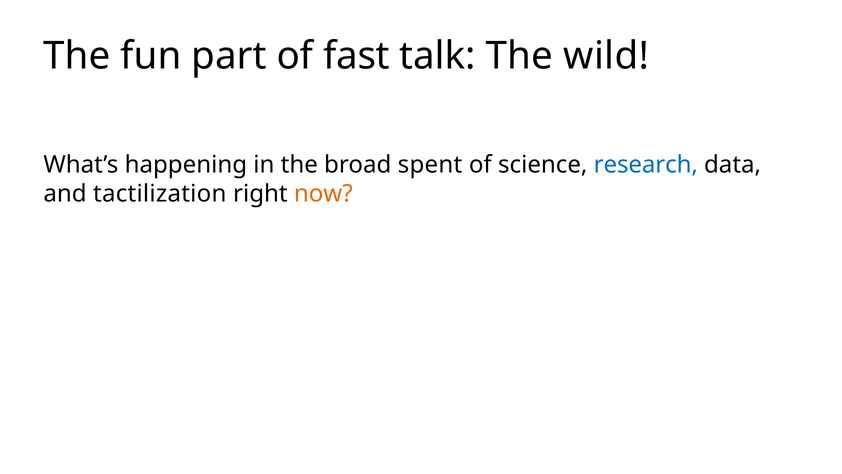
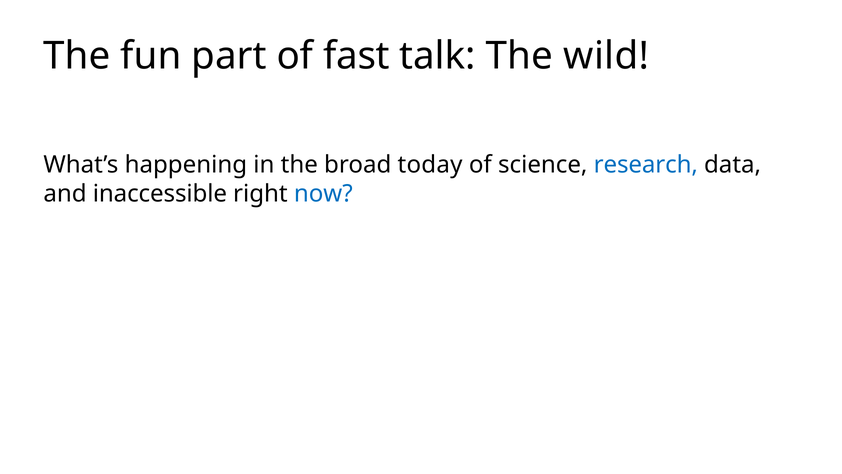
spent: spent -> today
tactilization: tactilization -> inaccessible
now colour: orange -> blue
